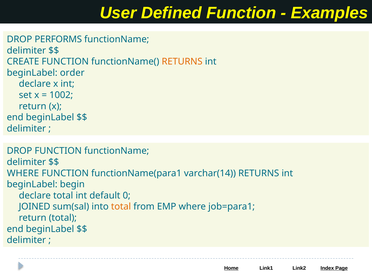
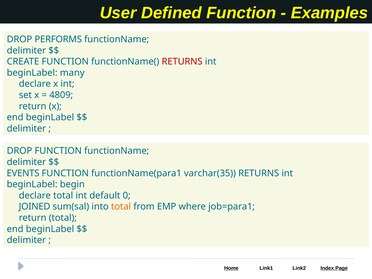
RETURNS at (182, 62) colour: orange -> red
order: order -> many
1002: 1002 -> 4809
WHERE at (23, 173): WHERE -> EVENTS
varchar(14: varchar(14 -> varchar(35
